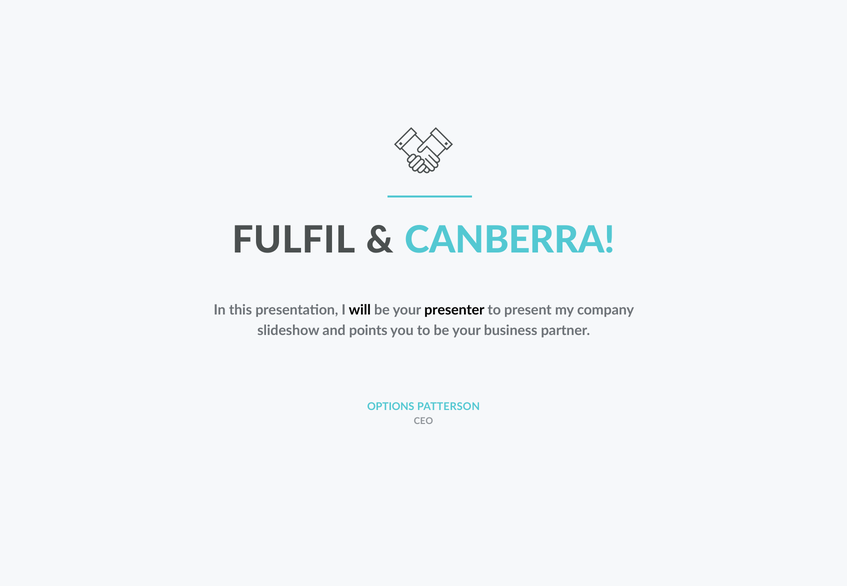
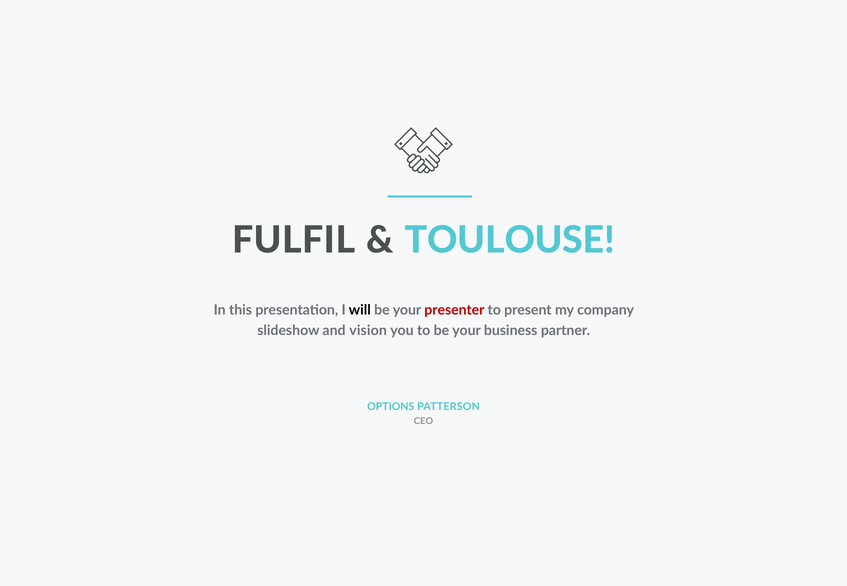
CANBERRA: CANBERRA -> TOULOUSE
presenter colour: black -> red
points: points -> vision
